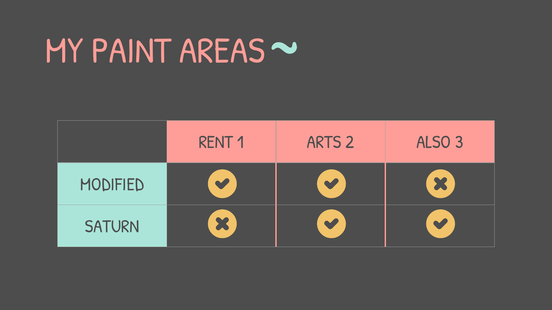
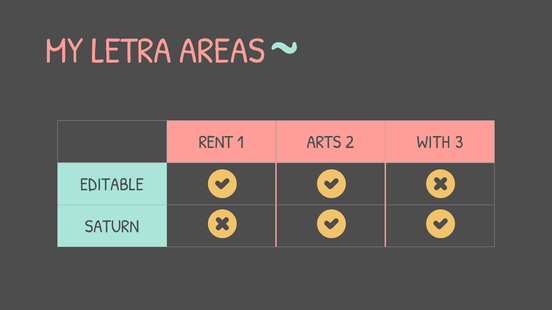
PAINT: PAINT -> LETRA
ALSO: ALSO -> WITH
MODIFIED: MODIFIED -> EDITABLE
